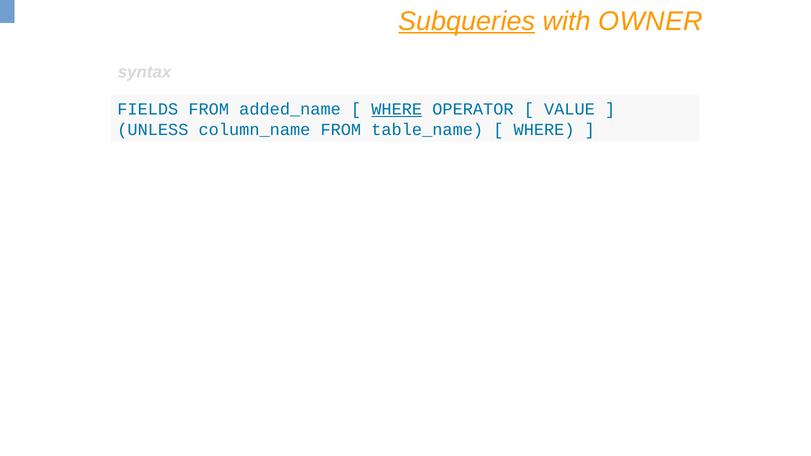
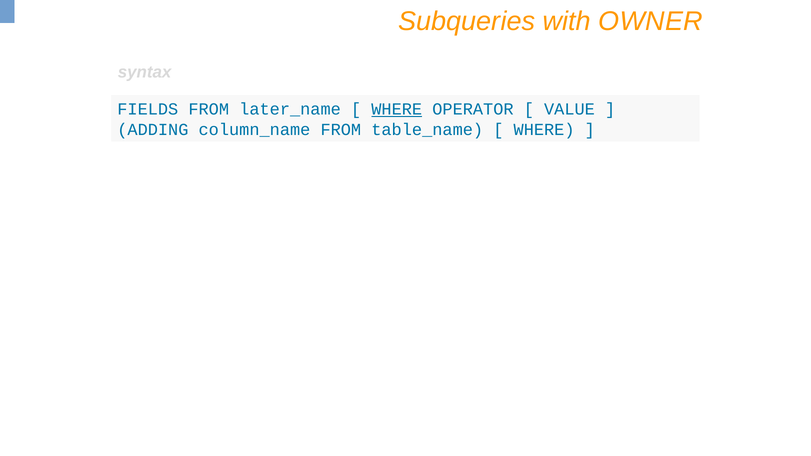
Subqueries underline: present -> none
added_name: added_name -> later_name
UNLESS: UNLESS -> ADDING
